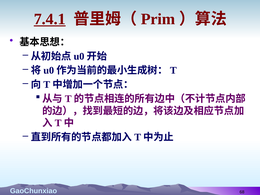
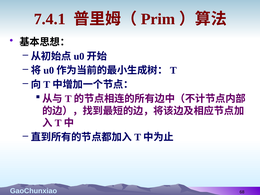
7.4.1 underline: present -> none
